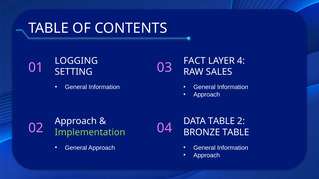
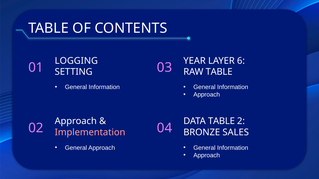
FACT: FACT -> YEAR
4: 4 -> 6
RAW SALES: SALES -> TABLE
Implementation colour: light green -> pink
BRONZE TABLE: TABLE -> SALES
